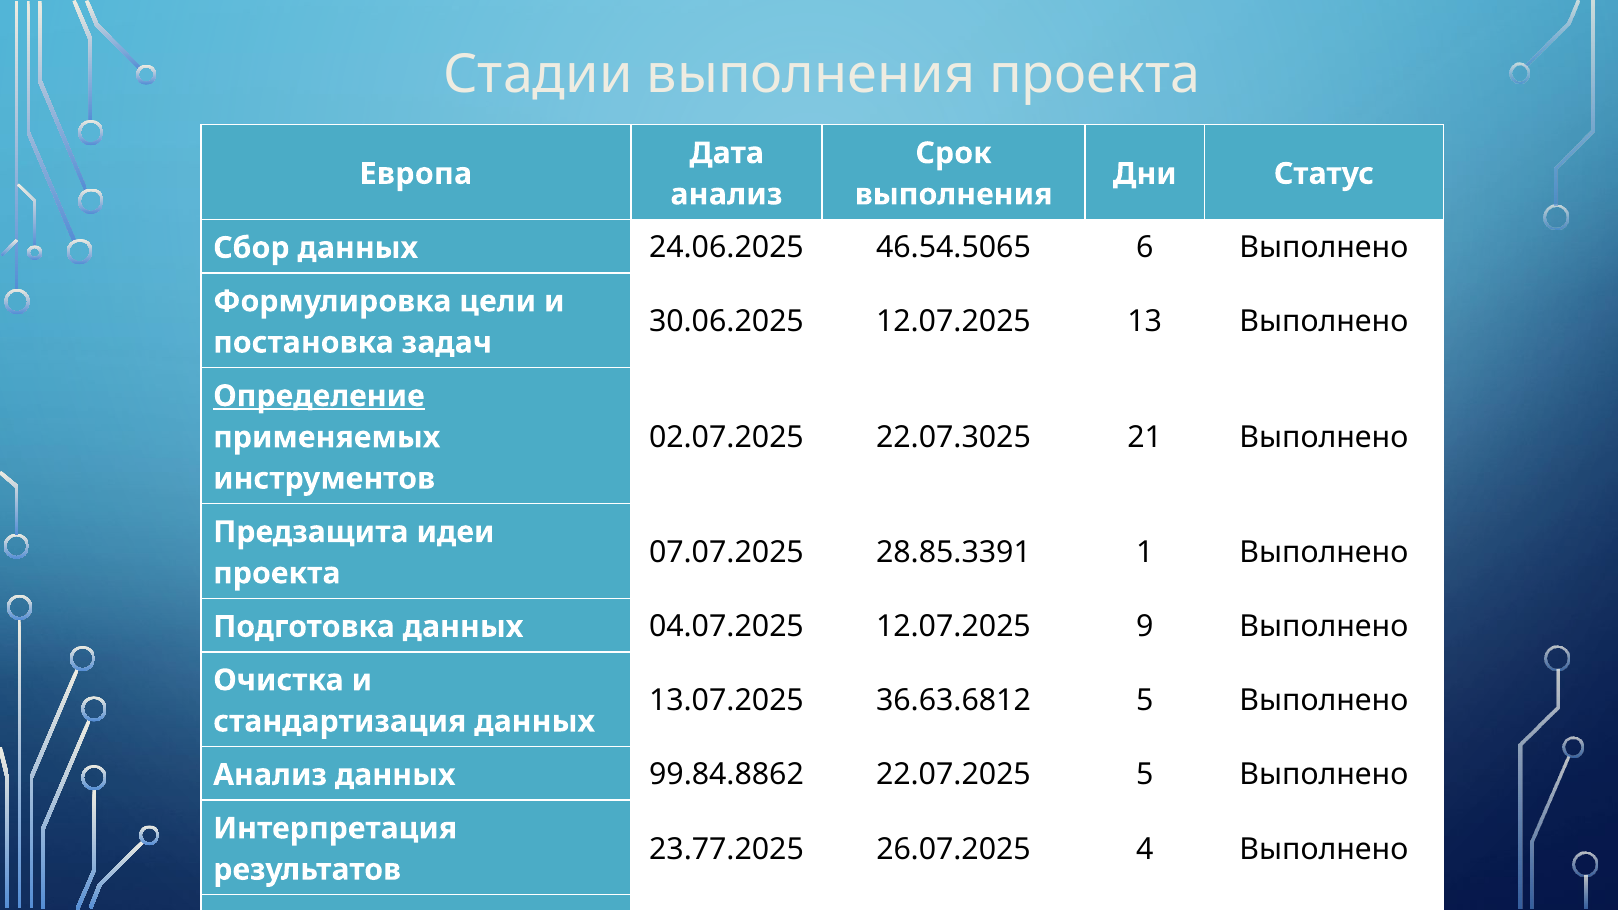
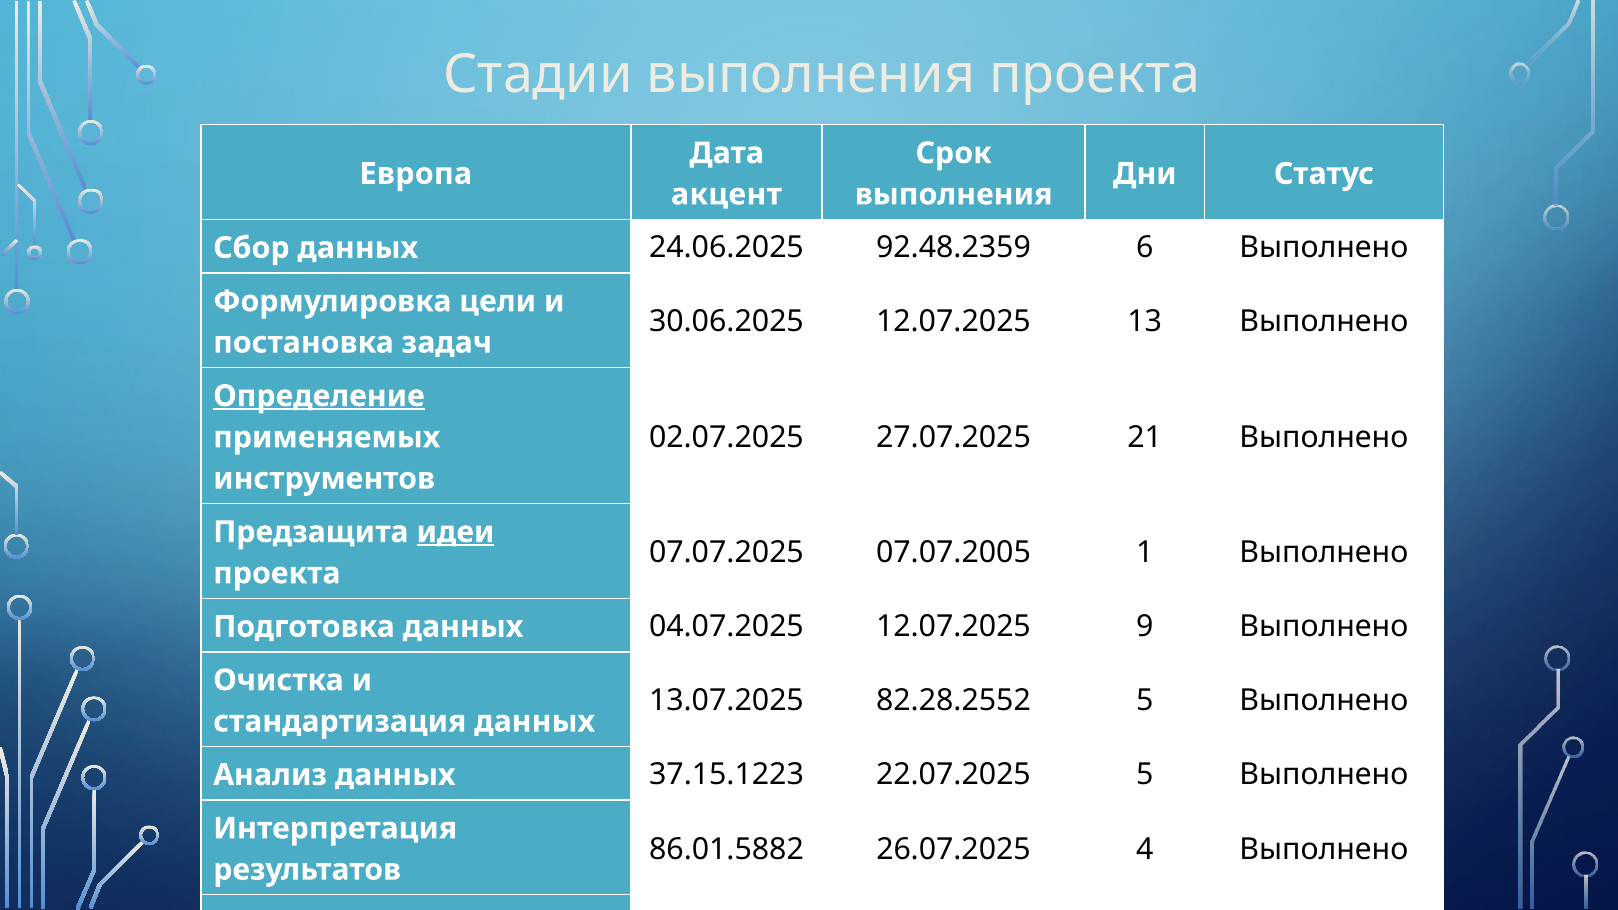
анализ at (726, 194): анализ -> акцент
46.54.5065: 46.54.5065 -> 92.48.2359
02.07.2025 22.07.3025: 22.07.3025 -> 27.07.2025
идеи underline: none -> present
28.85.3391: 28.85.3391 -> 07.07.2005
36.63.6812: 36.63.6812 -> 82.28.2552
99.84.8862: 99.84.8862 -> 37.15.1223
23.77.2025: 23.77.2025 -> 86.01.5882
